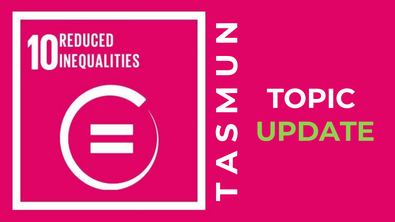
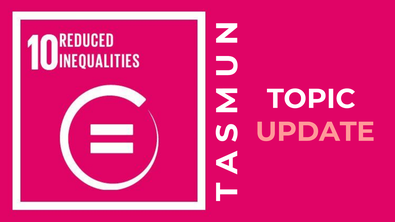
UPDATE colour: light green -> pink
